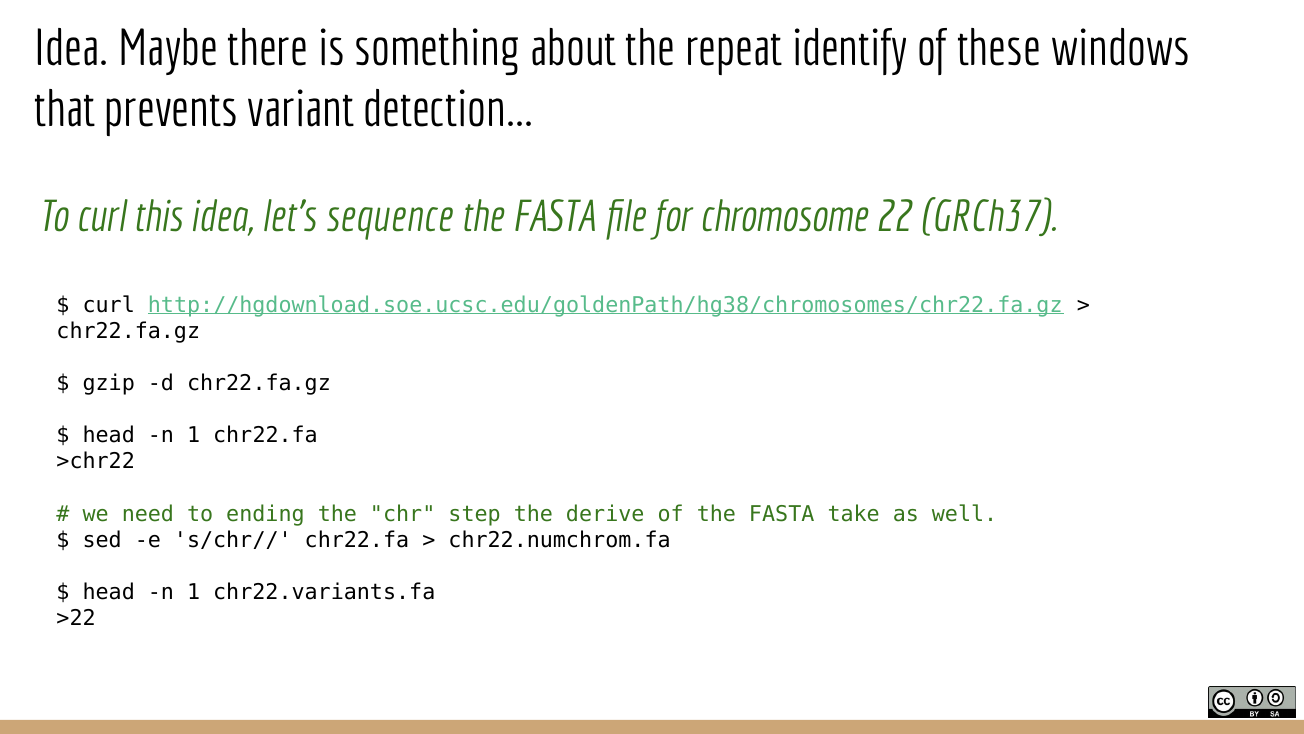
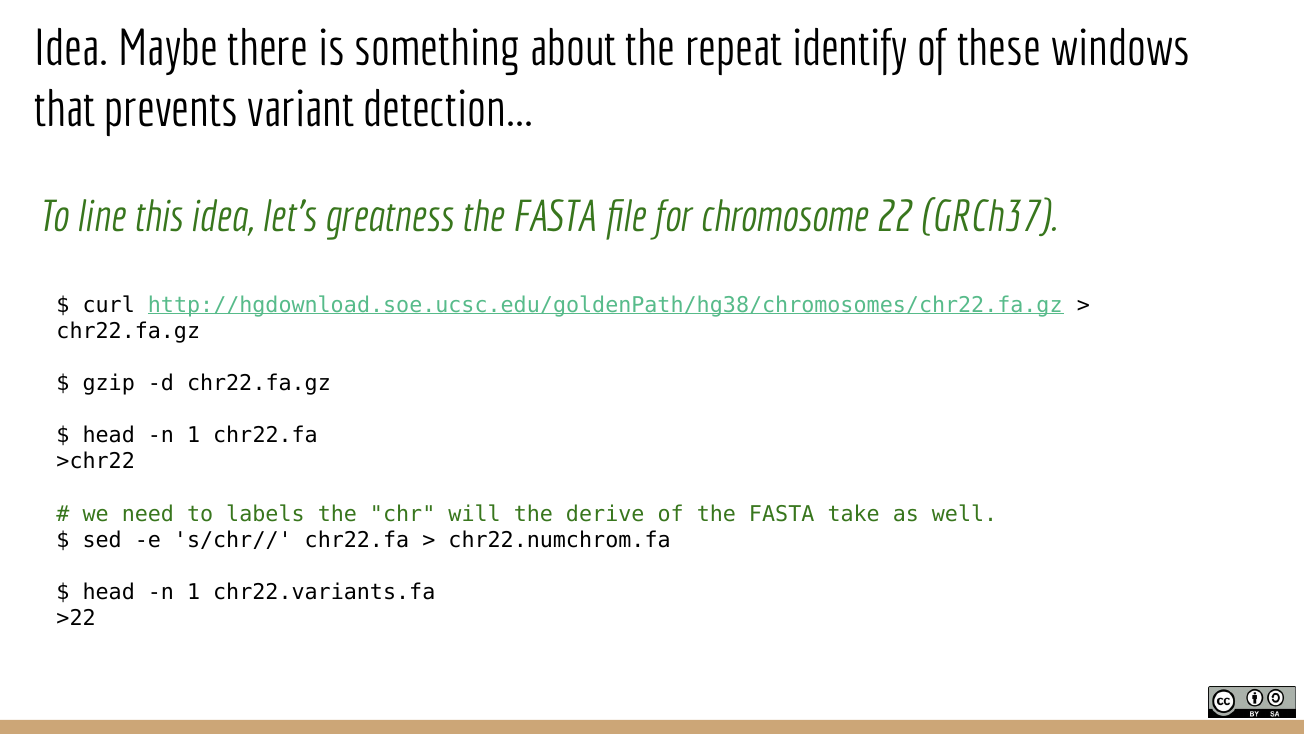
To curl: curl -> line
sequence: sequence -> greatness
ending: ending -> labels
step: step -> will
